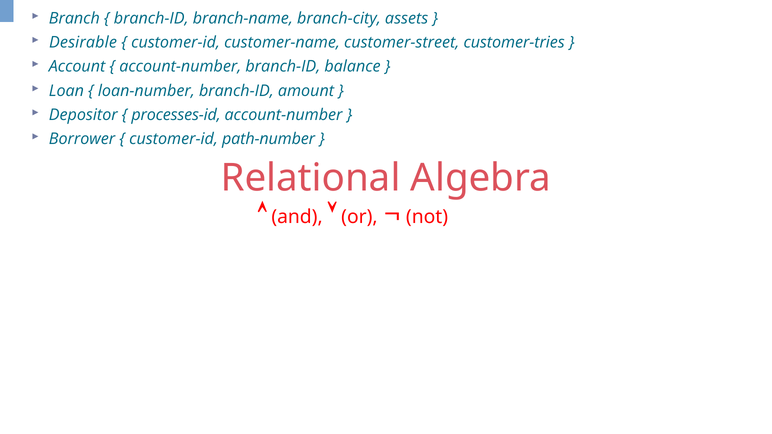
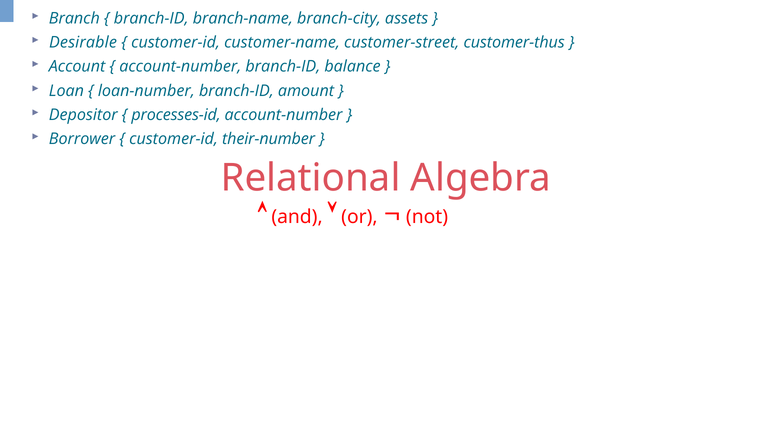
customer-tries: customer-tries -> customer-thus
path-number: path-number -> their-number
